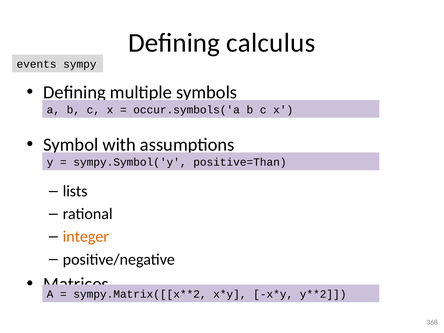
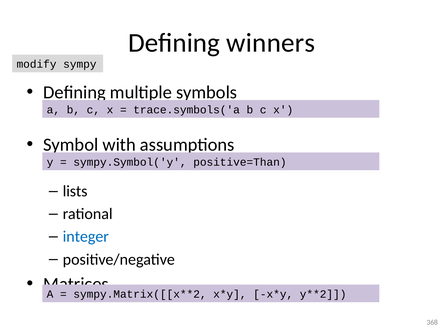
calculus: calculus -> winners
events: events -> modify
occur.symbols('a: occur.symbols('a -> trace.symbols('a
integer colour: orange -> blue
